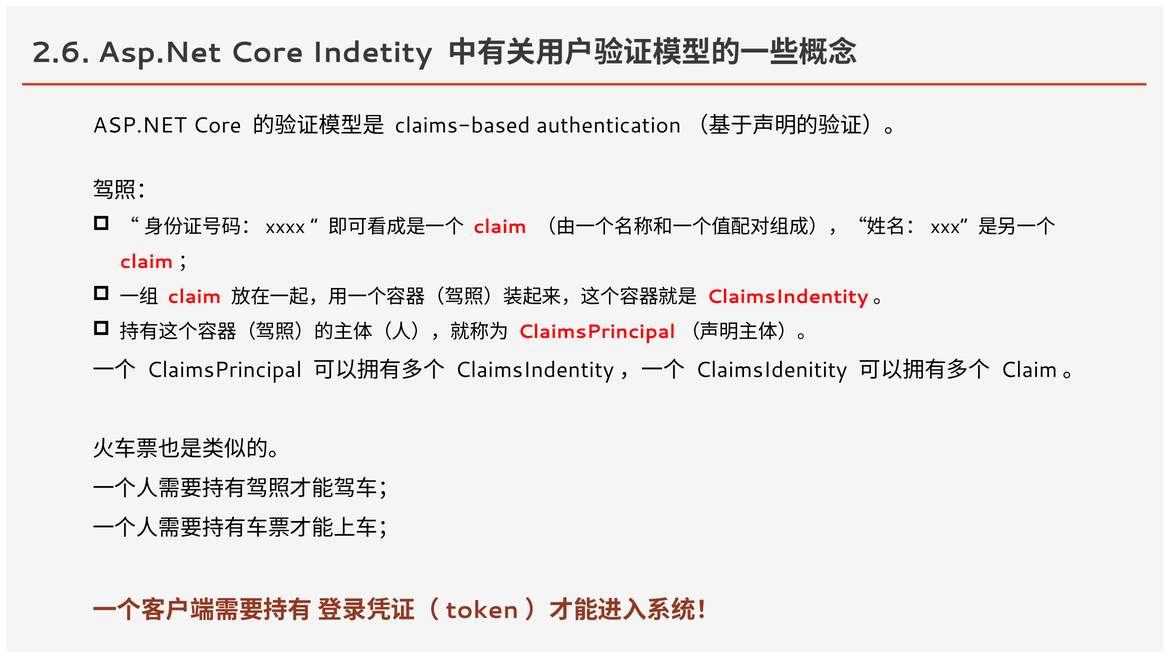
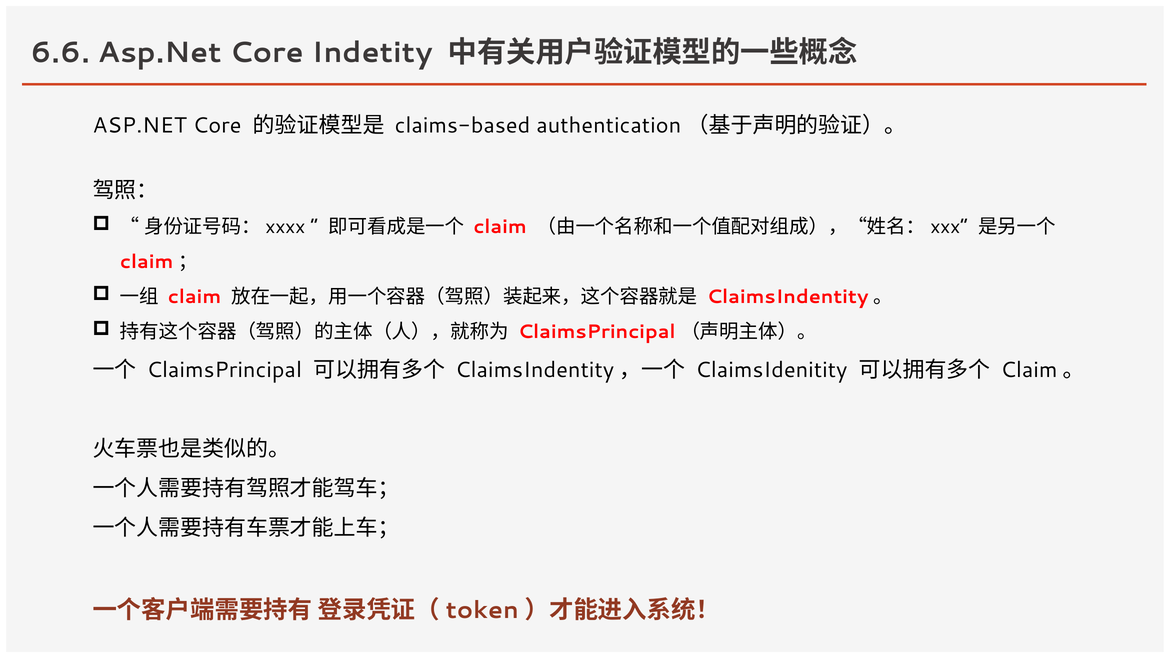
2.6: 2.6 -> 6.6
